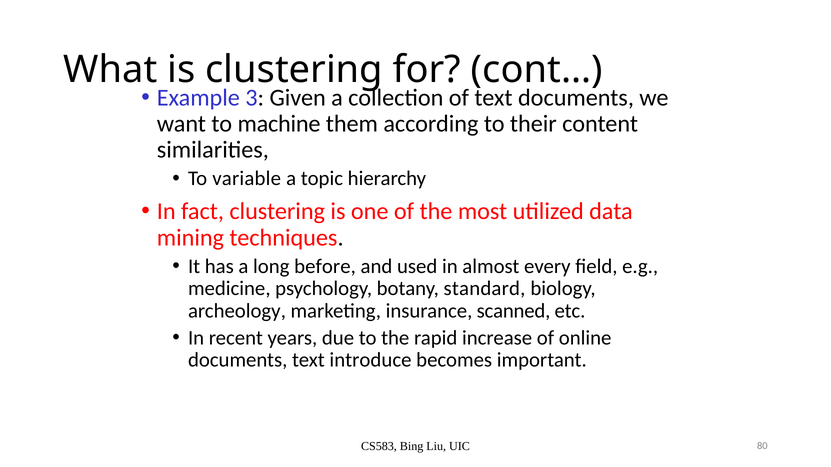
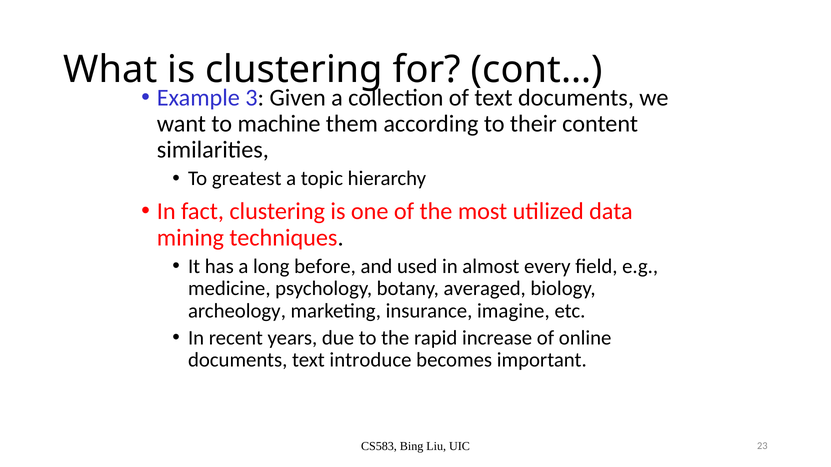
variable: variable -> greatest
standard: standard -> averaged
scanned: scanned -> imagine
80: 80 -> 23
